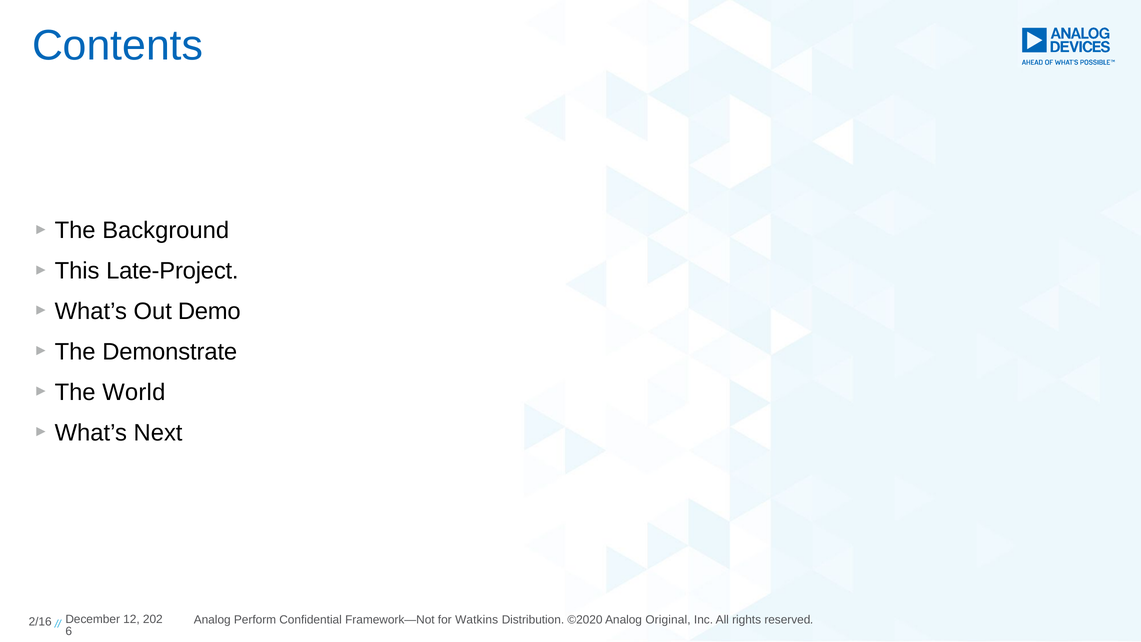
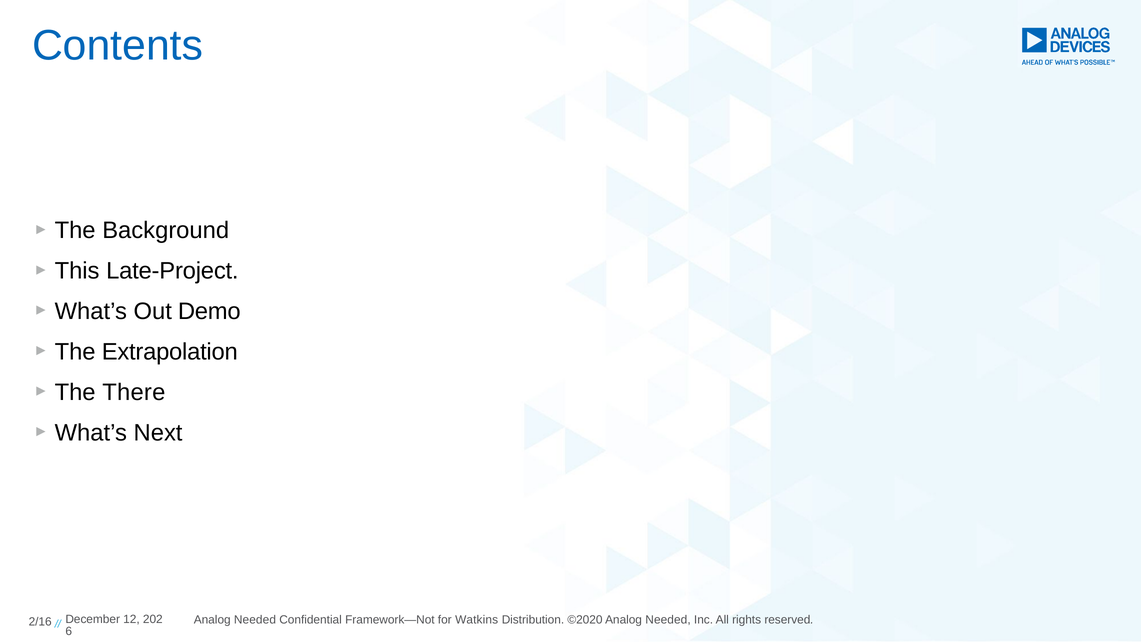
Demonstrate: Demonstrate -> Extrapolation
World: World -> There
Perform at (255, 619): Perform -> Needed
©2020 Analog Original: Original -> Needed
